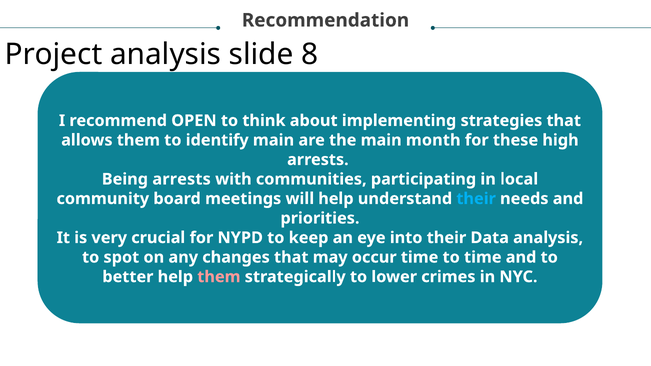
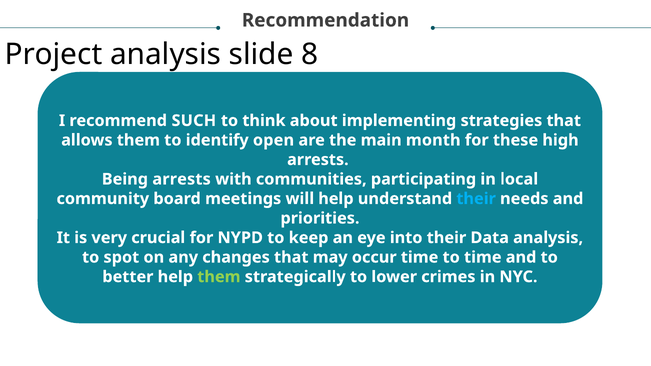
OPEN: OPEN -> SUCH
identify main: main -> open
them at (219, 277) colour: pink -> light green
